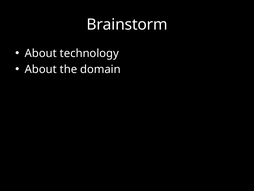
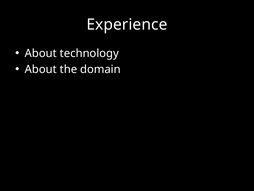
Brainstorm: Brainstorm -> Experience
